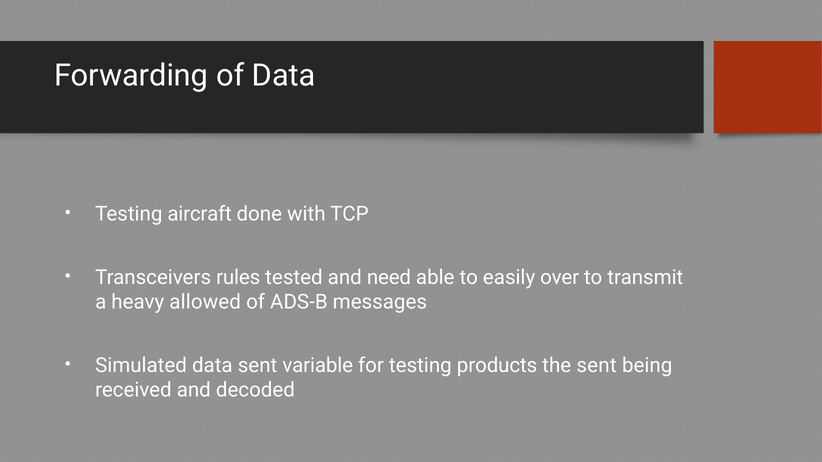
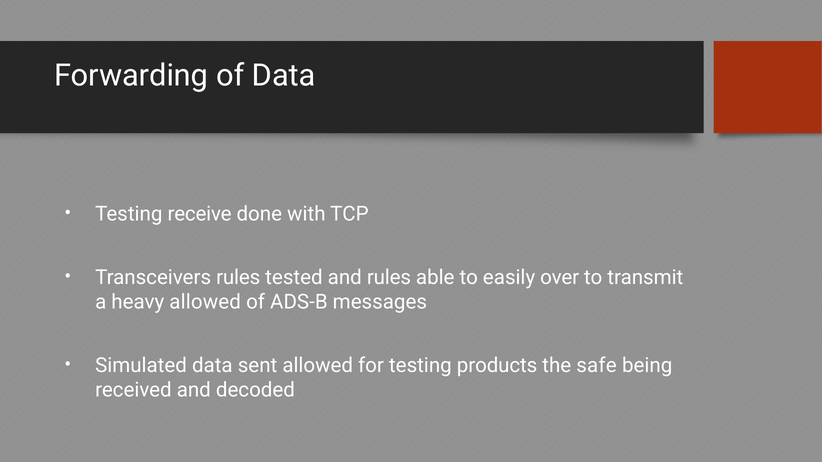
aircraft: aircraft -> receive
and need: need -> rules
sent variable: variable -> allowed
the sent: sent -> safe
